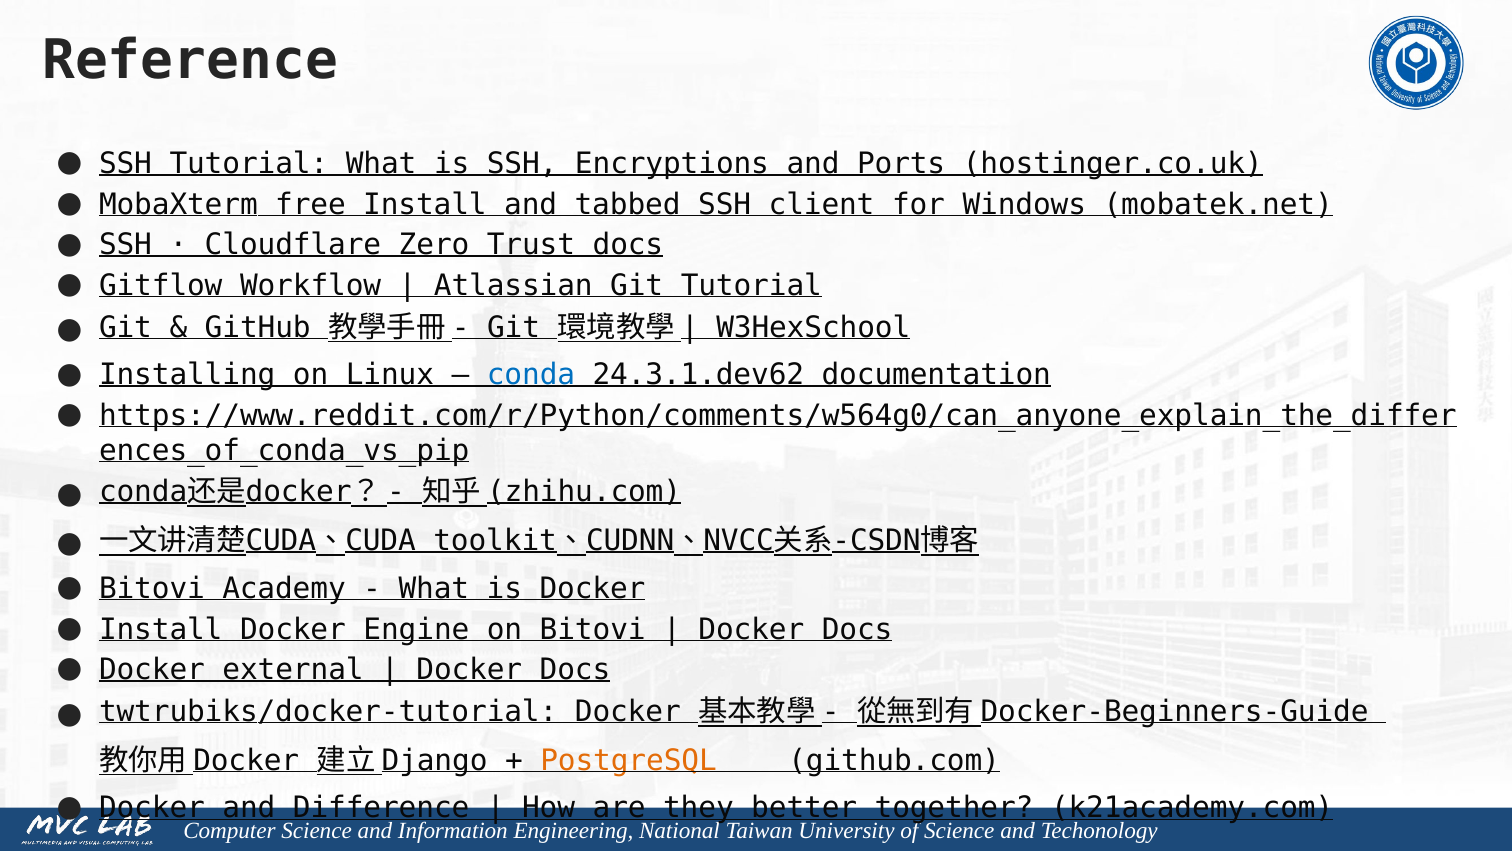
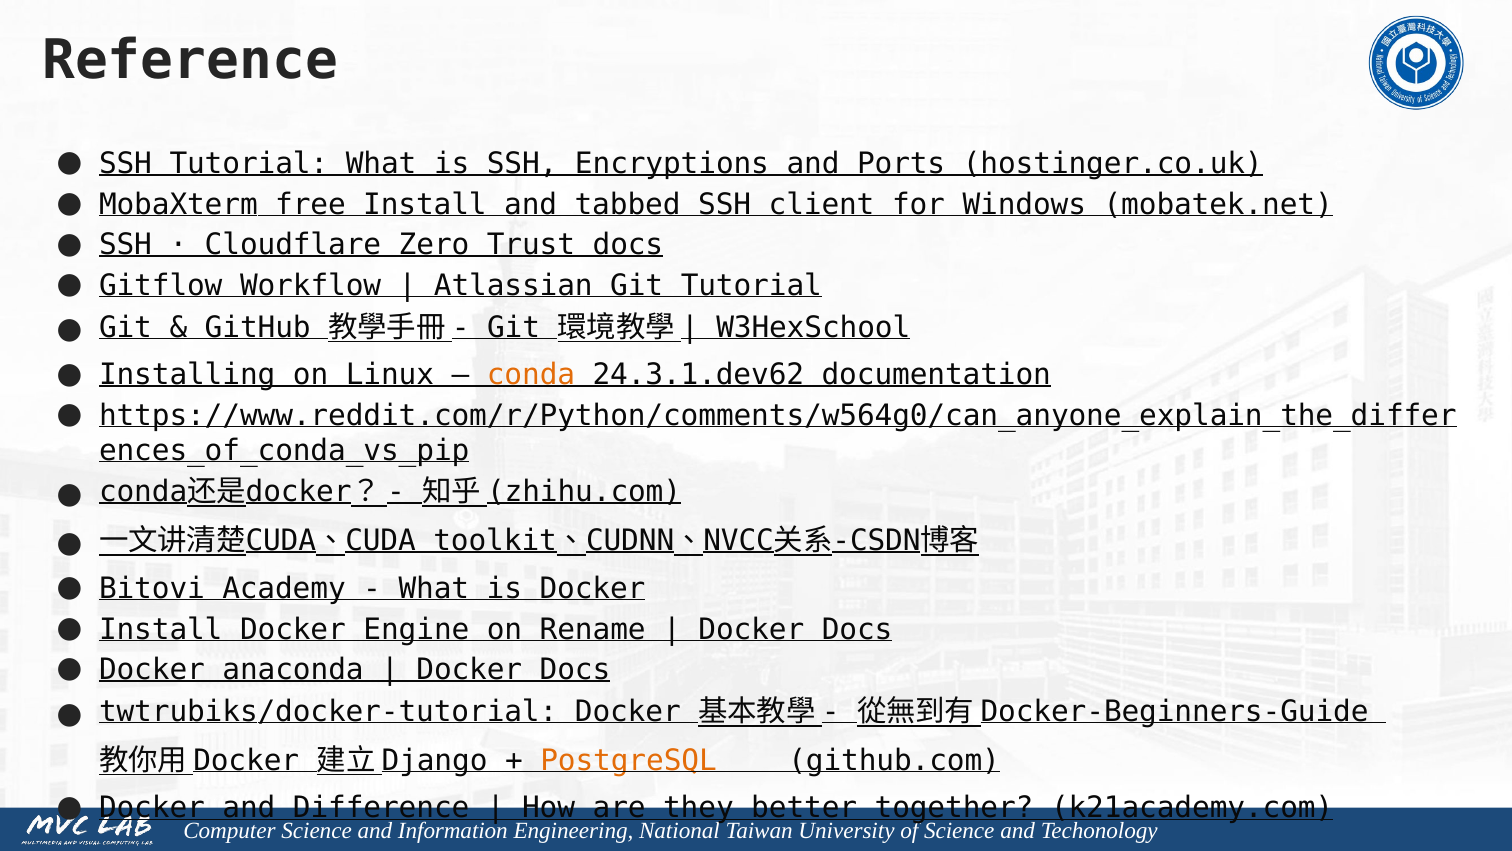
conda colour: blue -> orange
on Bitovi: Bitovi -> Rename
external: external -> anaconda
